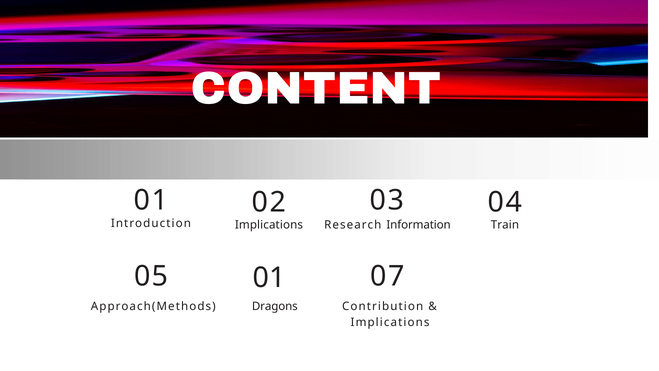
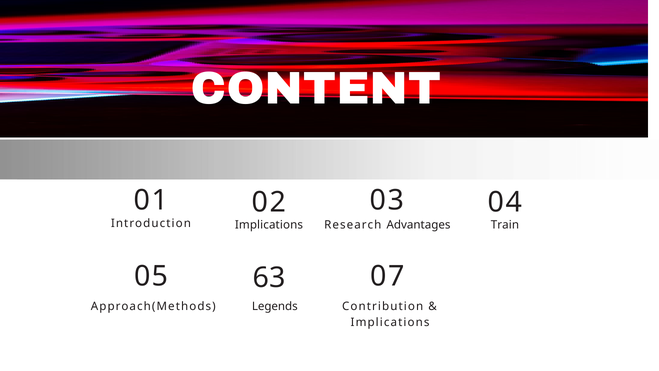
Information: Information -> Advantages
05 01: 01 -> 63
Dragons: Dragons -> Legends
